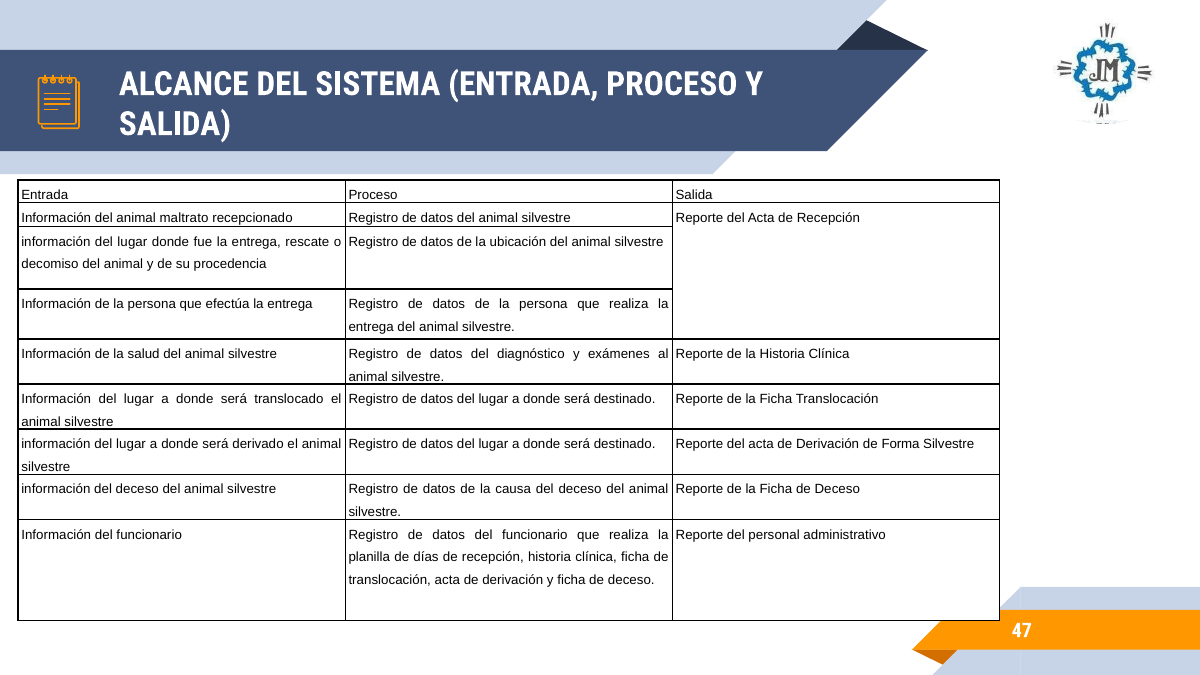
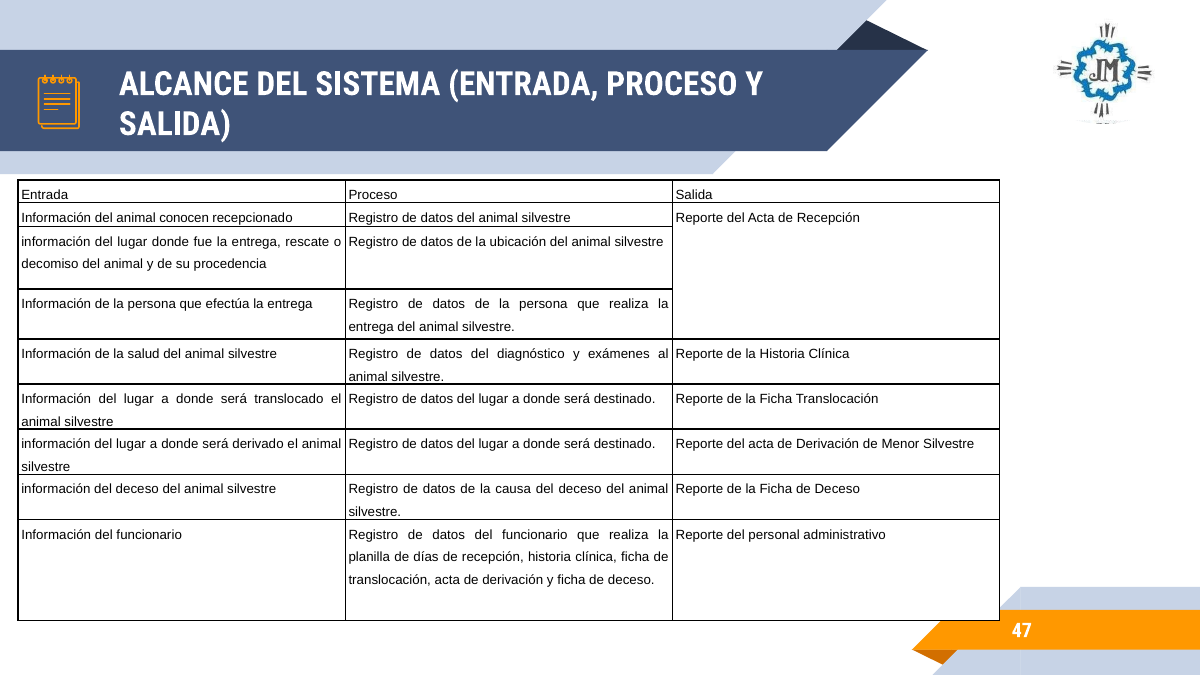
maltrato: maltrato -> conocen
Forma: Forma -> Menor
